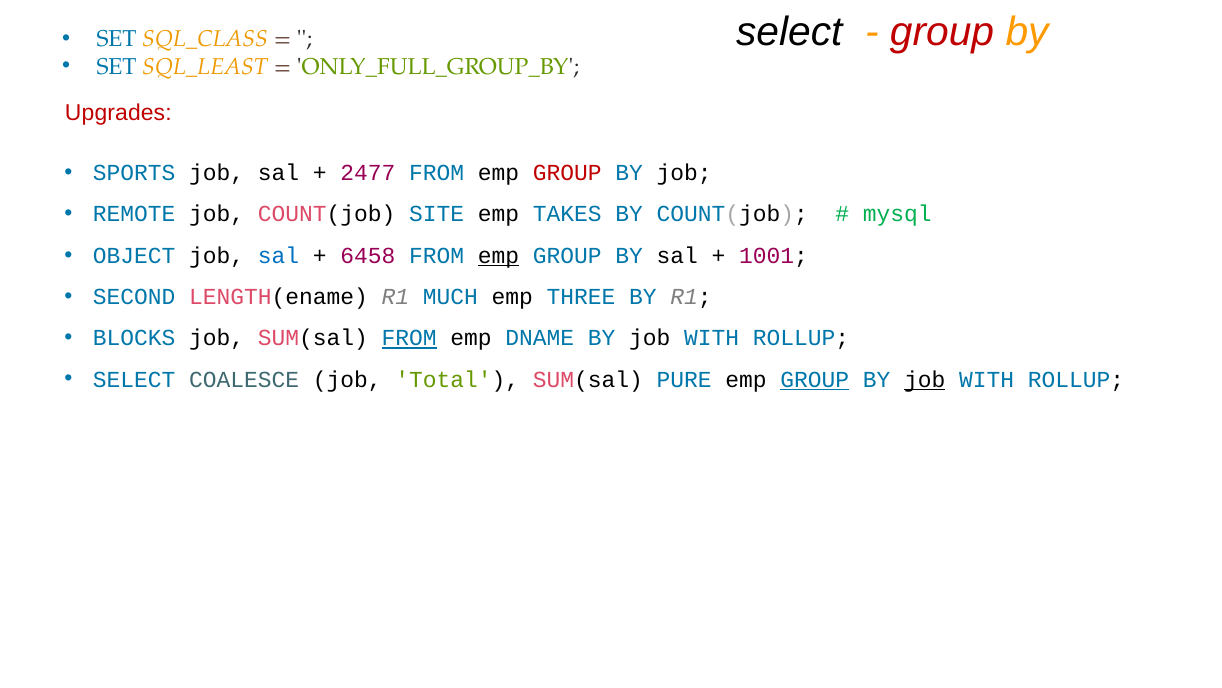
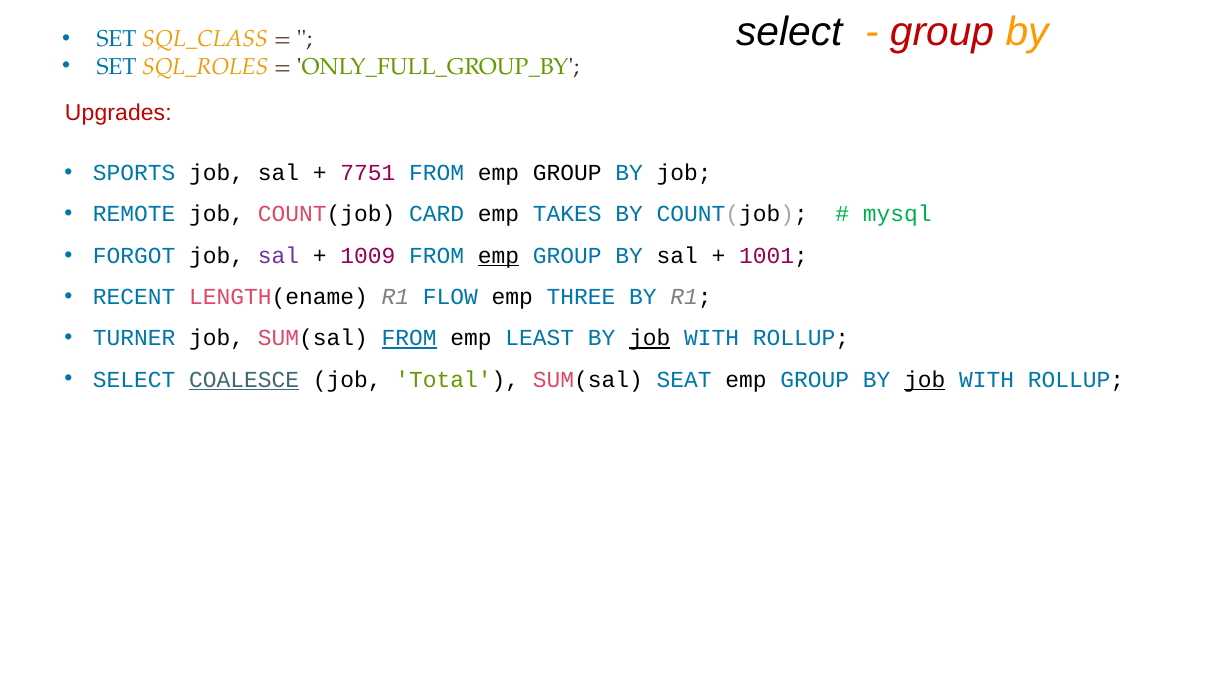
SQL_LEAST: SQL_LEAST -> SQL_ROLES
2477: 2477 -> 7751
GROUP at (567, 173) colour: red -> black
SITE: SITE -> CARD
OBJECT: OBJECT -> FORGOT
sal at (279, 255) colour: blue -> purple
6458: 6458 -> 1009
SECOND: SECOND -> RECENT
MUCH: MUCH -> FLOW
BLOCKS: BLOCKS -> TURNER
DNAME: DNAME -> LEAST
job at (650, 338) underline: none -> present
COALESCE underline: none -> present
PURE: PURE -> SEAT
GROUP at (815, 379) underline: present -> none
